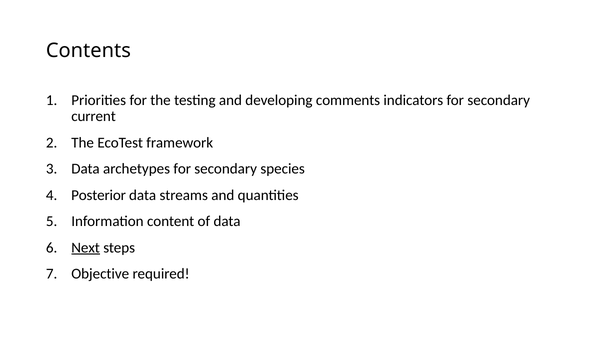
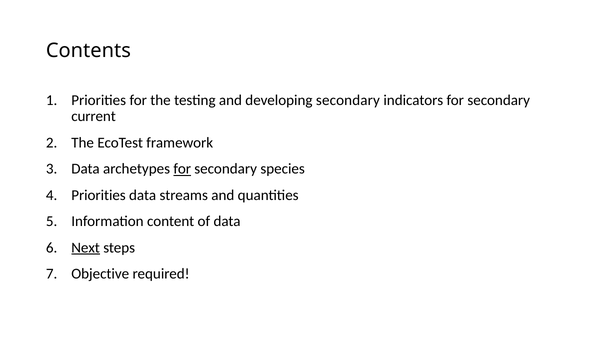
developing comments: comments -> secondary
for at (182, 169) underline: none -> present
Posterior at (99, 196): Posterior -> Priorities
